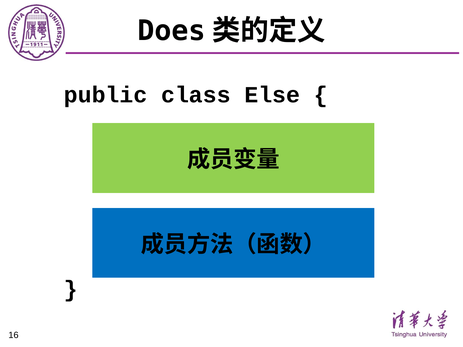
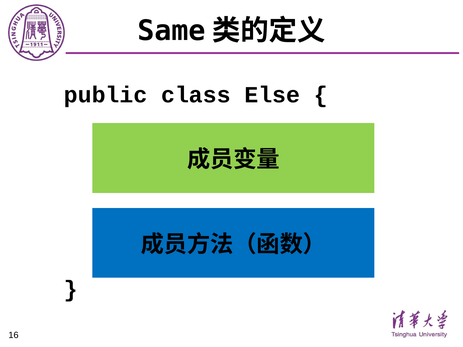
Does: Does -> Same
